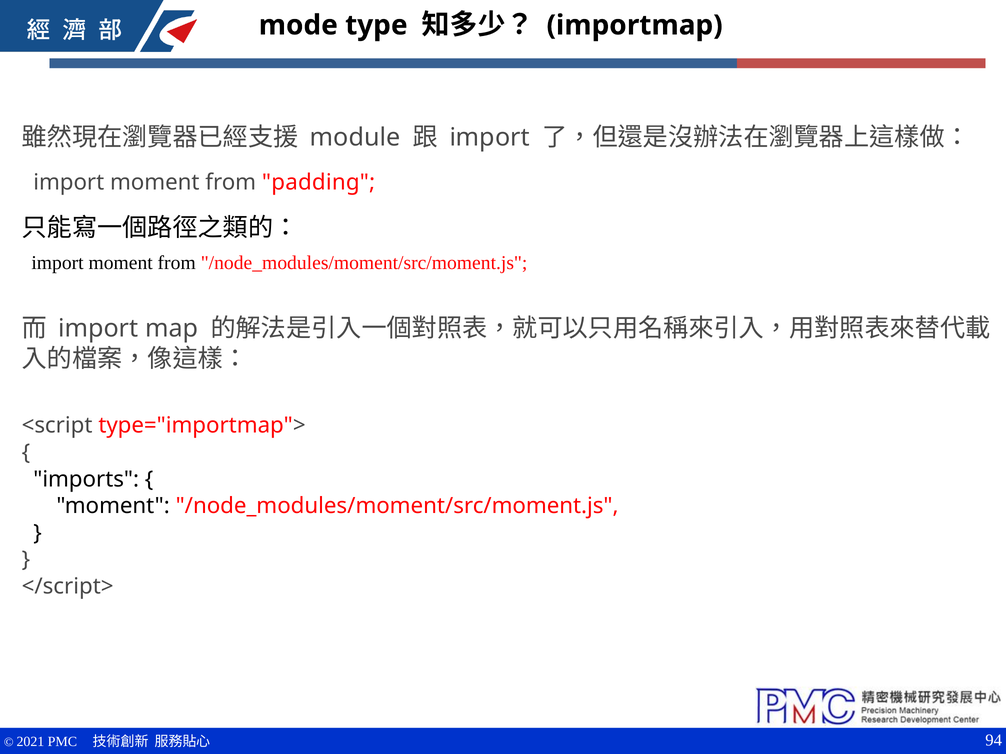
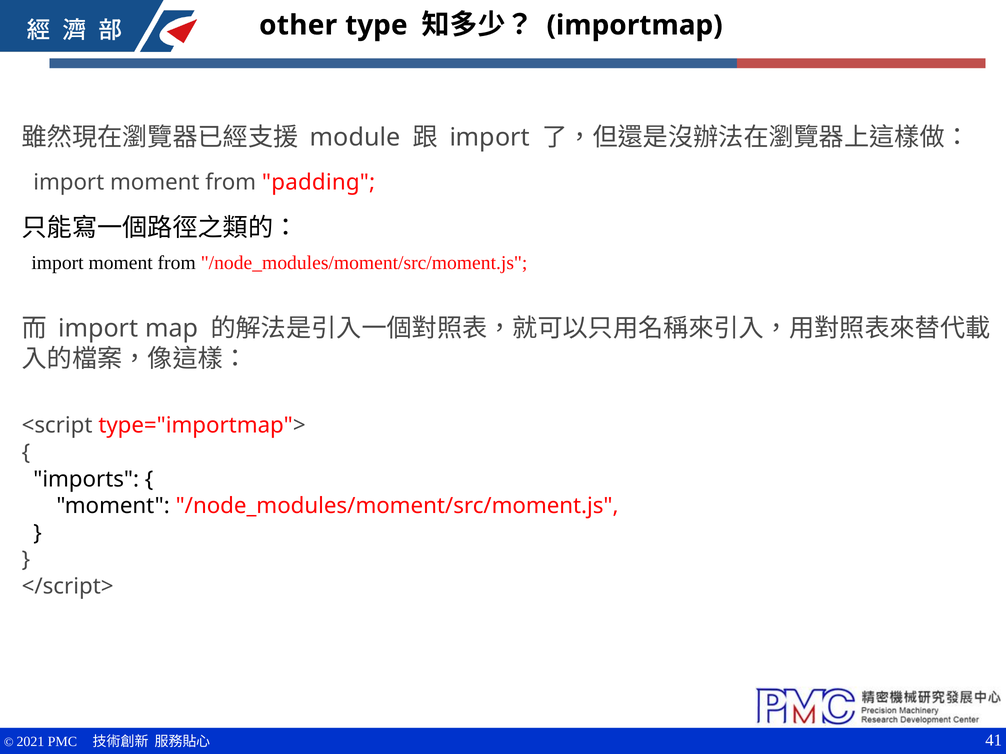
mode: mode -> other
94: 94 -> 41
